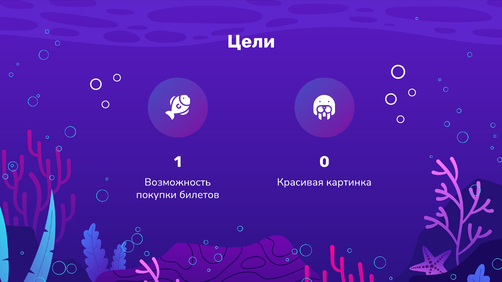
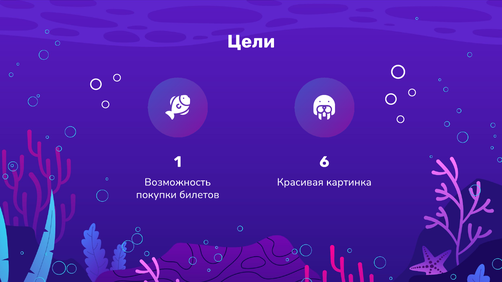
0: 0 -> 6
